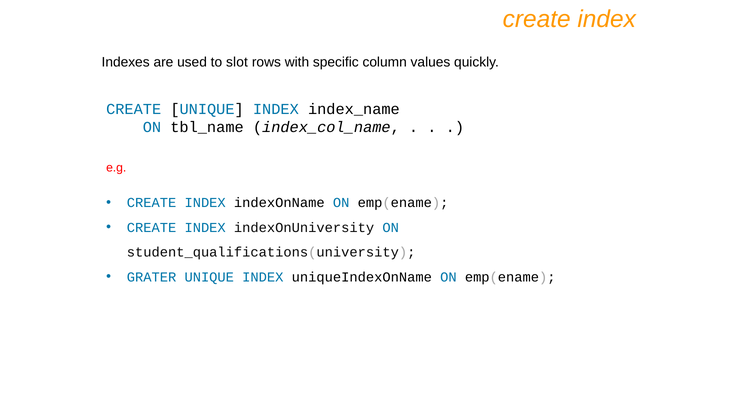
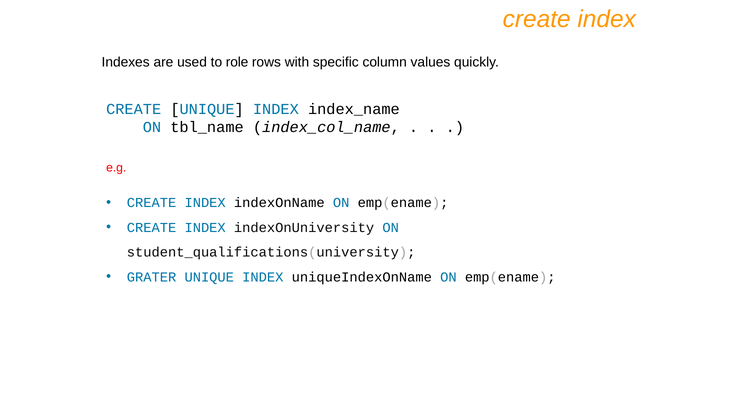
slot: slot -> role
